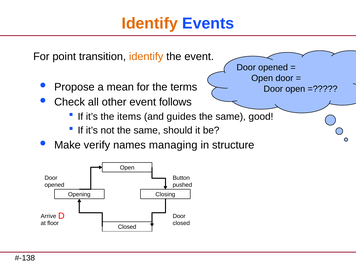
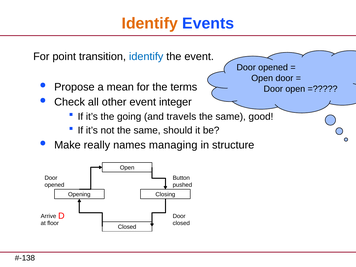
identify at (146, 56) colour: orange -> blue
follows: follows -> integer
items: items -> going
guides: guides -> travels
verify: verify -> really
